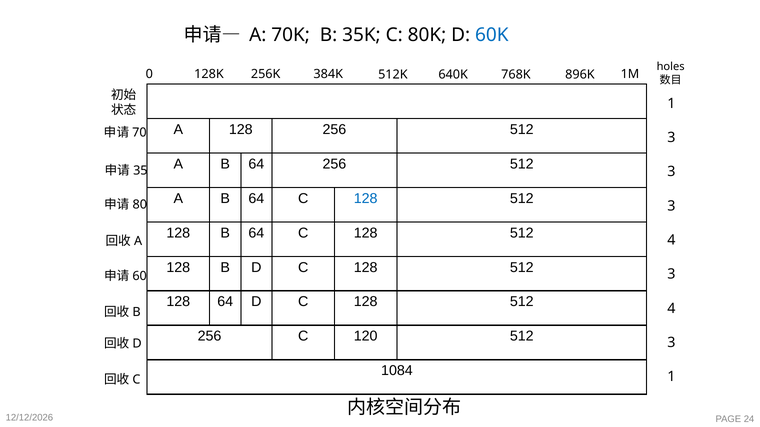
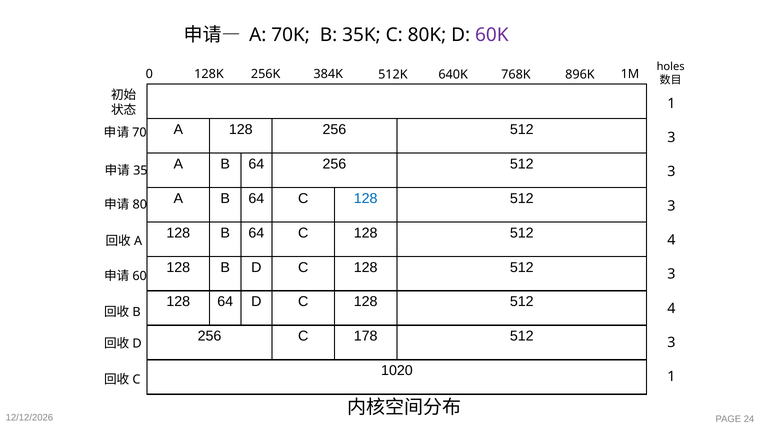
60K colour: blue -> purple
120: 120 -> 178
1084: 1084 -> 1020
